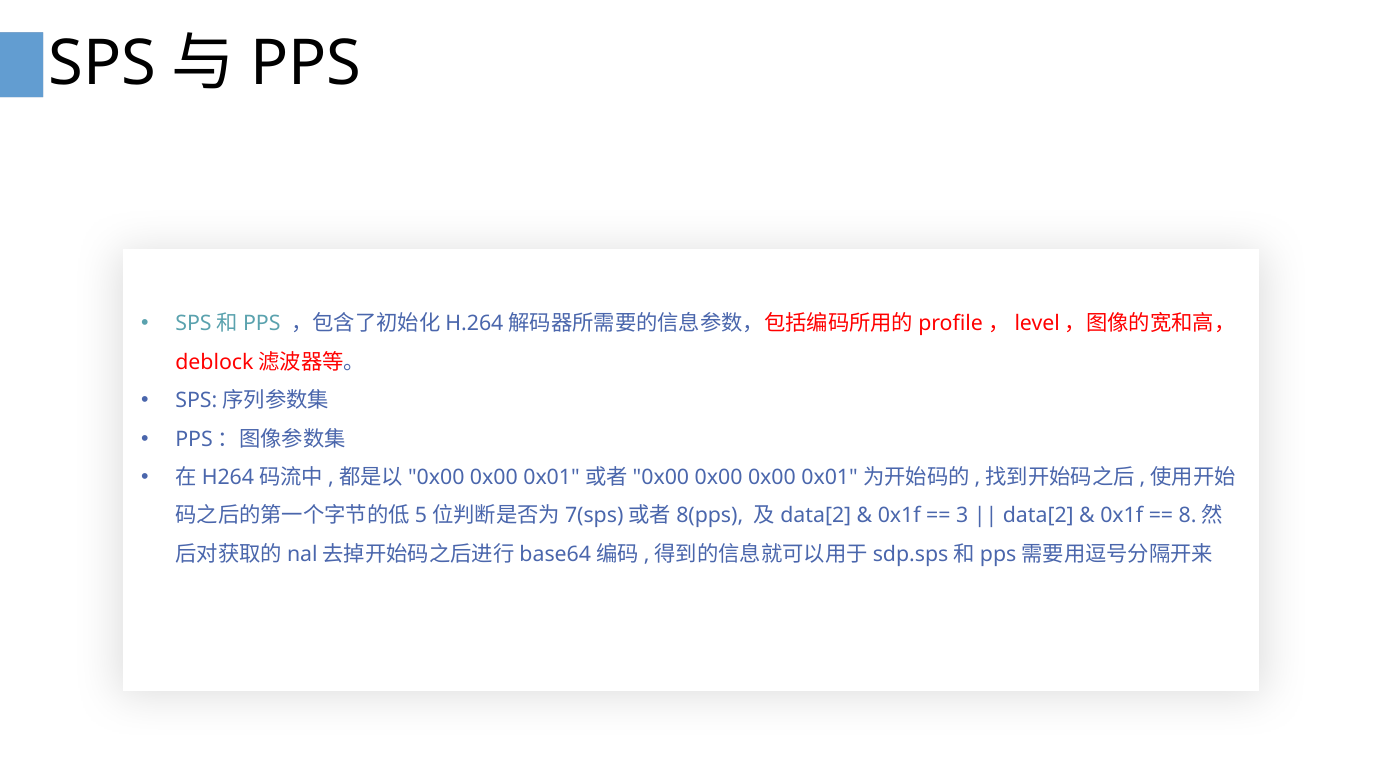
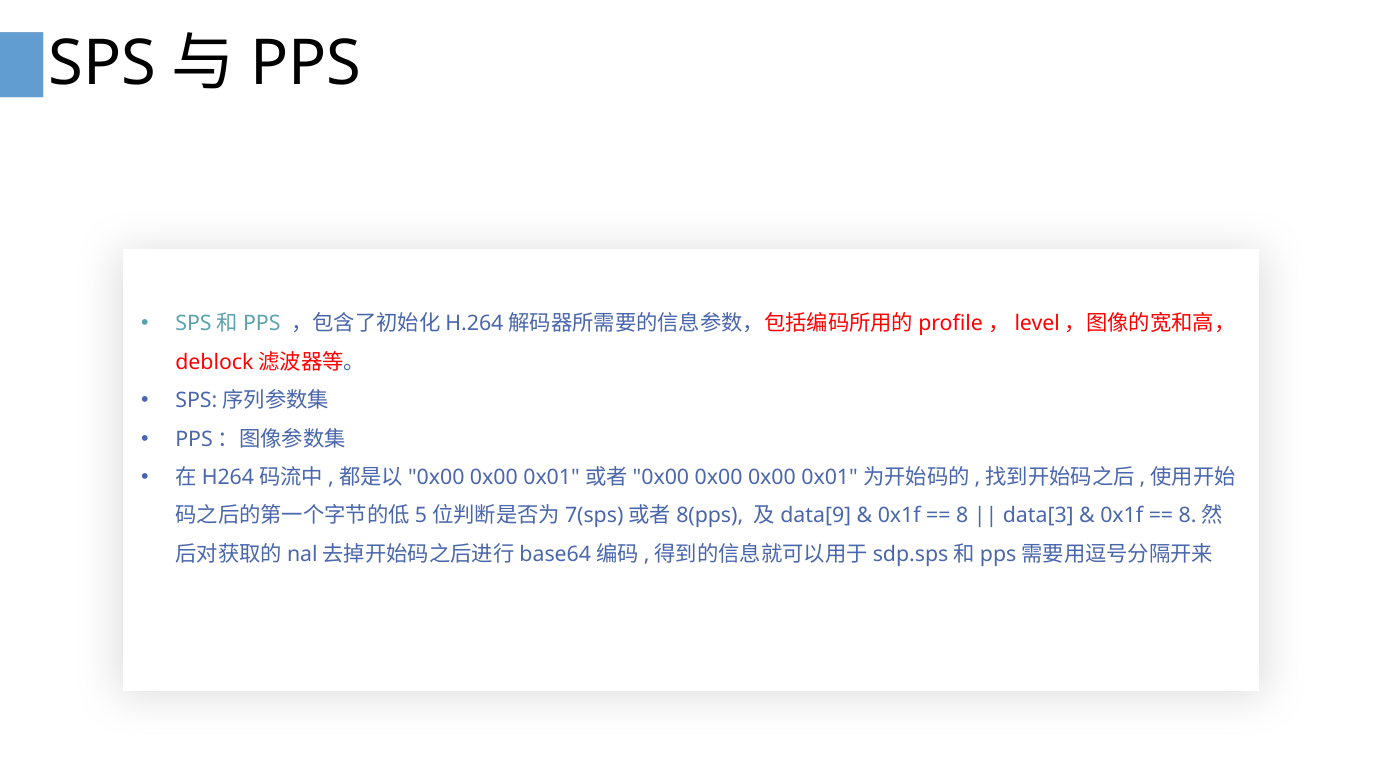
data[2 at (816, 516): data[2 -> data[9
3 at (962, 516): 3 -> 8
data[2 at (1038, 516): data[2 -> data[3
